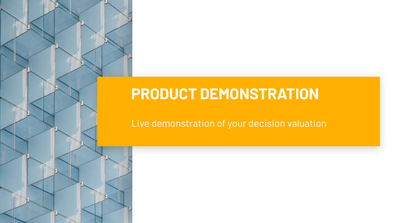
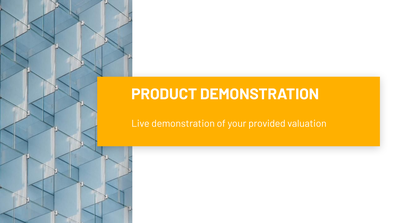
decision: decision -> provided
